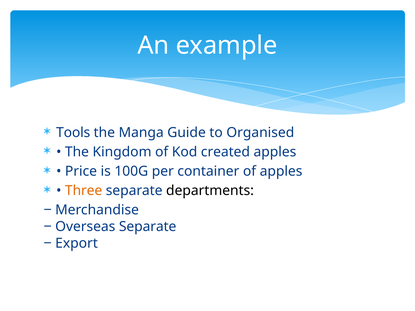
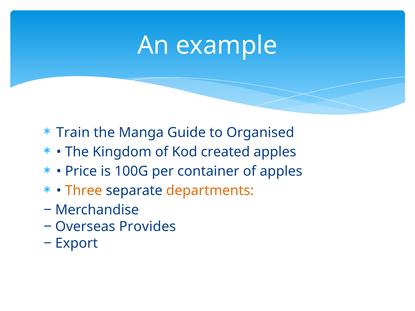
Tools: Tools -> Train
departments colour: black -> orange
Overseas Separate: Separate -> Provides
